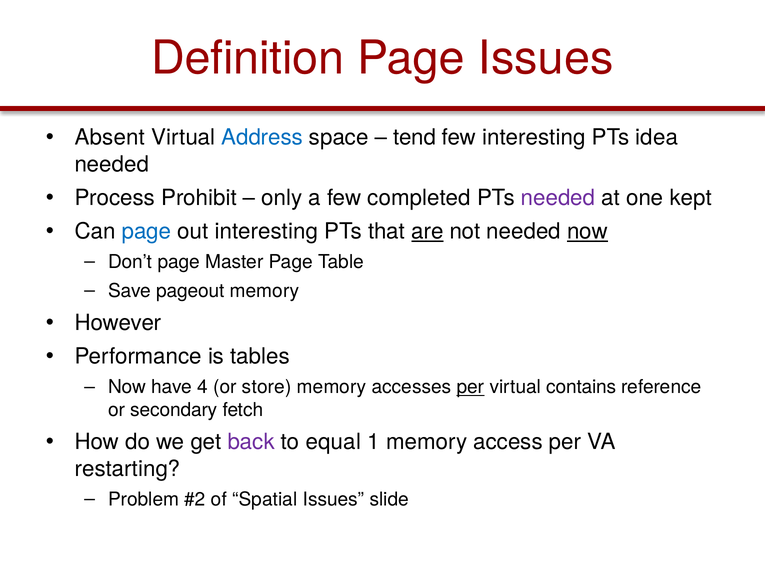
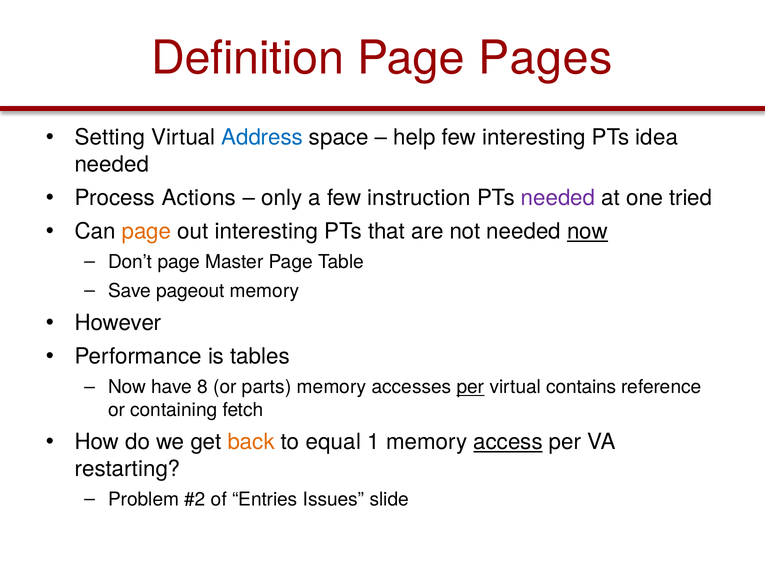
Page Issues: Issues -> Pages
Absent: Absent -> Setting
tend: tend -> help
Prohibit: Prohibit -> Actions
completed: completed -> instruction
kept: kept -> tried
page at (146, 231) colour: blue -> orange
are underline: present -> none
4: 4 -> 8
store: store -> parts
secondary: secondary -> containing
back colour: purple -> orange
access underline: none -> present
Spatial: Spatial -> Entries
